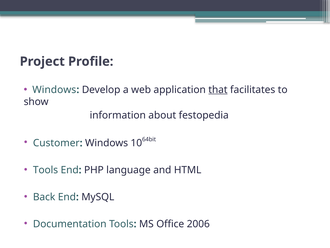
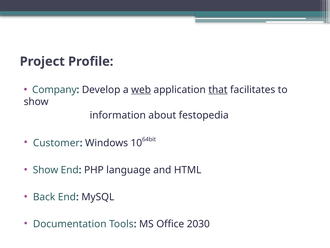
Windows at (54, 90): Windows -> Company
web underline: none -> present
Tools at (46, 170): Tools -> Show
2006: 2006 -> 2030
